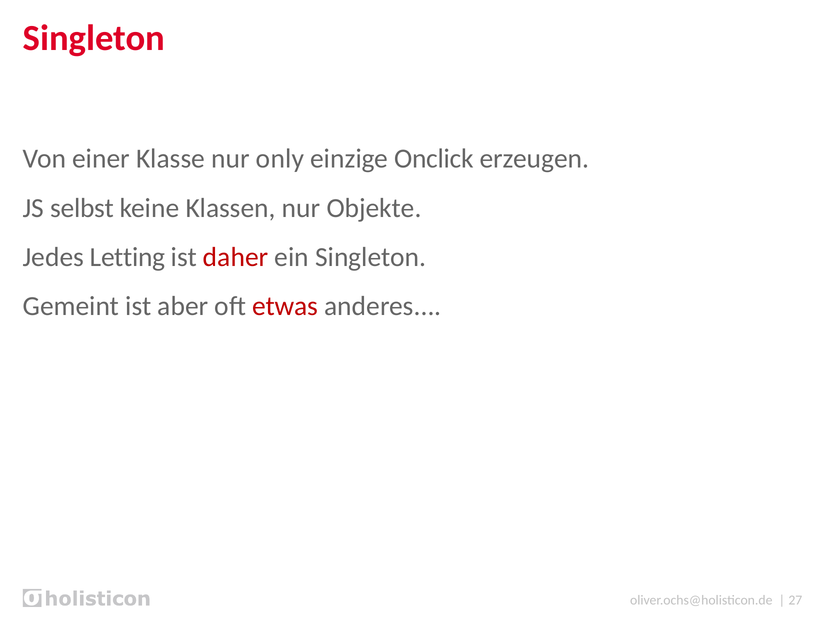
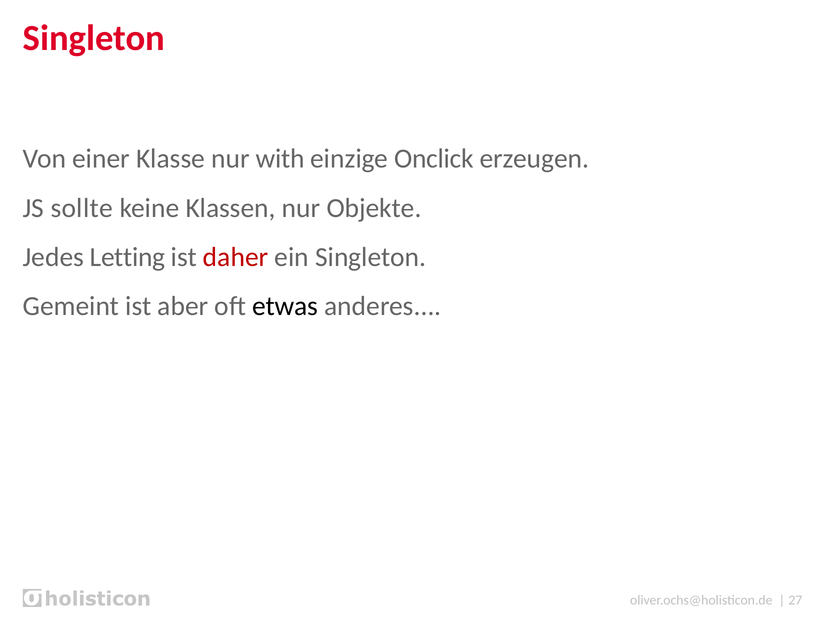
only: only -> with
selbst: selbst -> sollte
etwas colour: red -> black
